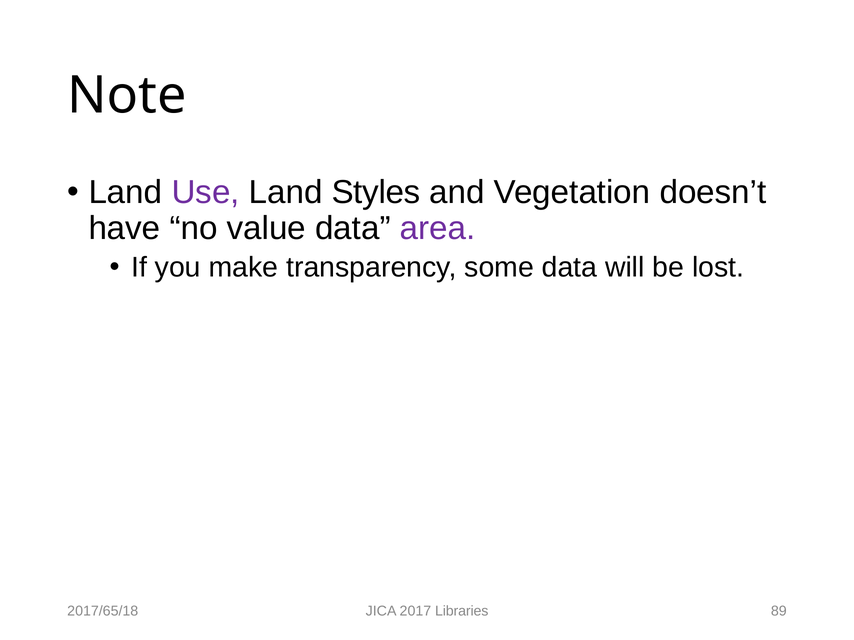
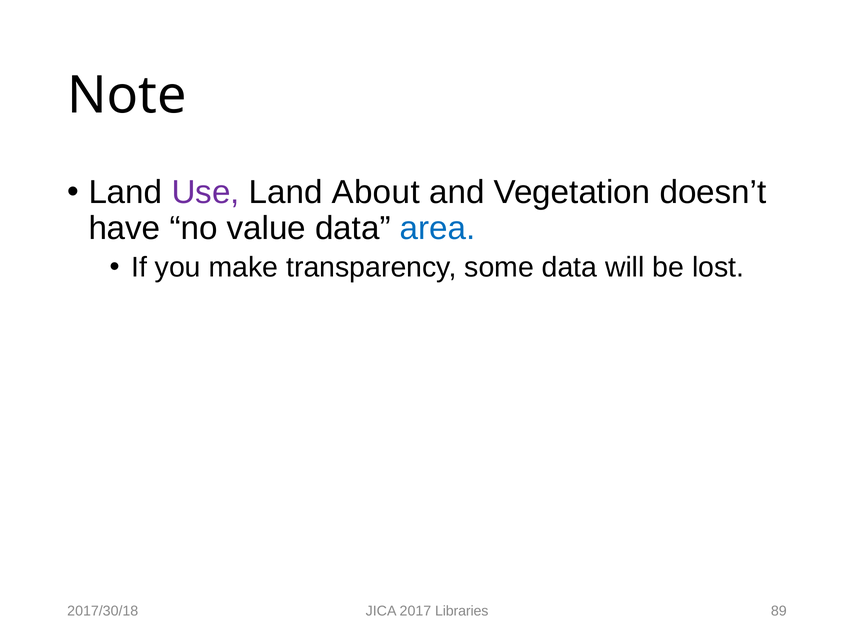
Styles: Styles -> About
area colour: purple -> blue
2017/65/18: 2017/65/18 -> 2017/30/18
